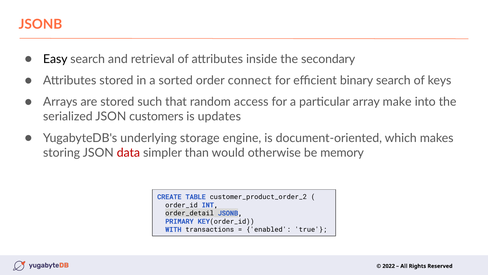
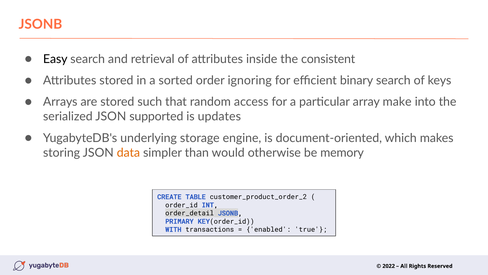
secondary: secondary -> consistent
connect: connect -> ignoring
customers: customers -> supported
data colour: red -> orange
